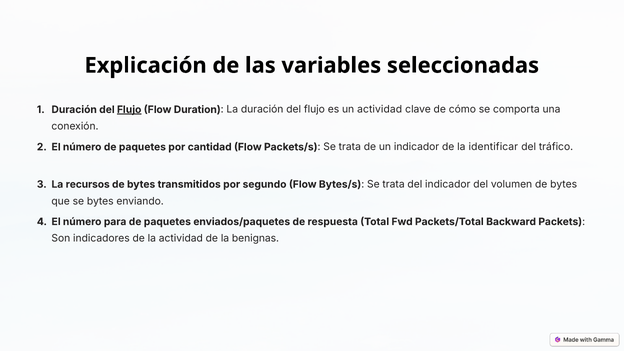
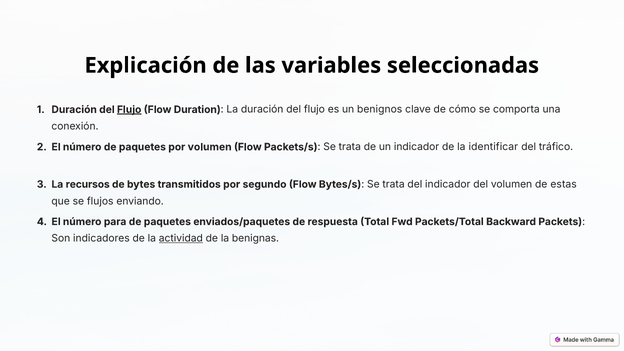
un actividad: actividad -> benignos
por cantidad: cantidad -> volumen
volumen de bytes: bytes -> estas
se bytes: bytes -> flujos
actividad at (181, 239) underline: none -> present
